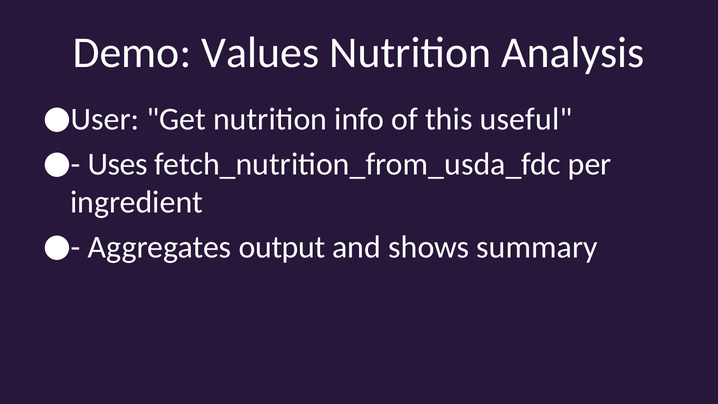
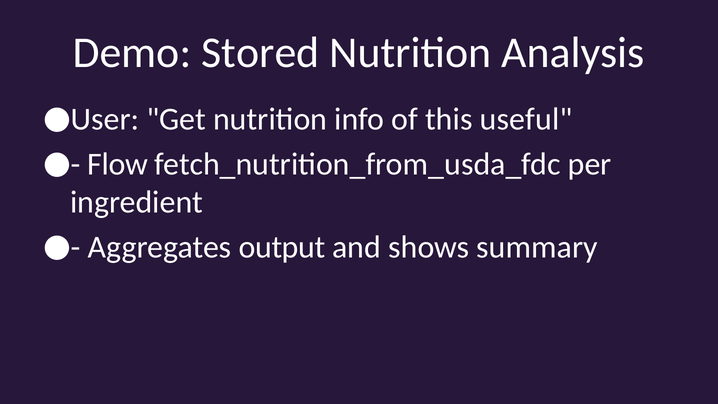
Values: Values -> Stored
Uses: Uses -> Flow
